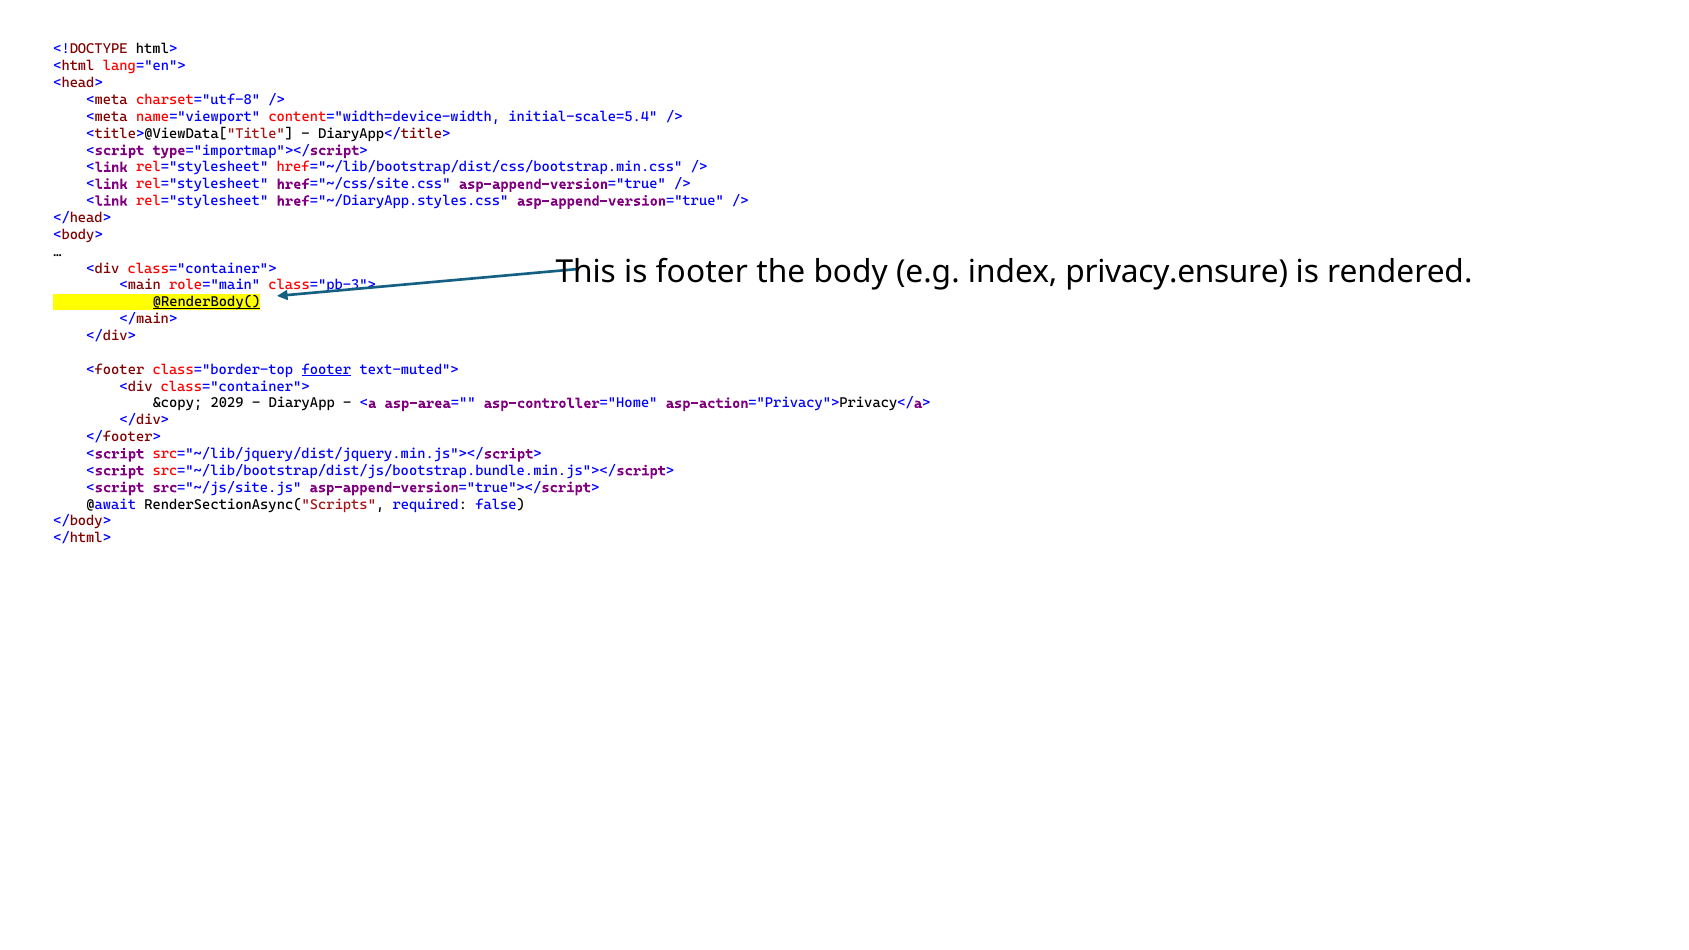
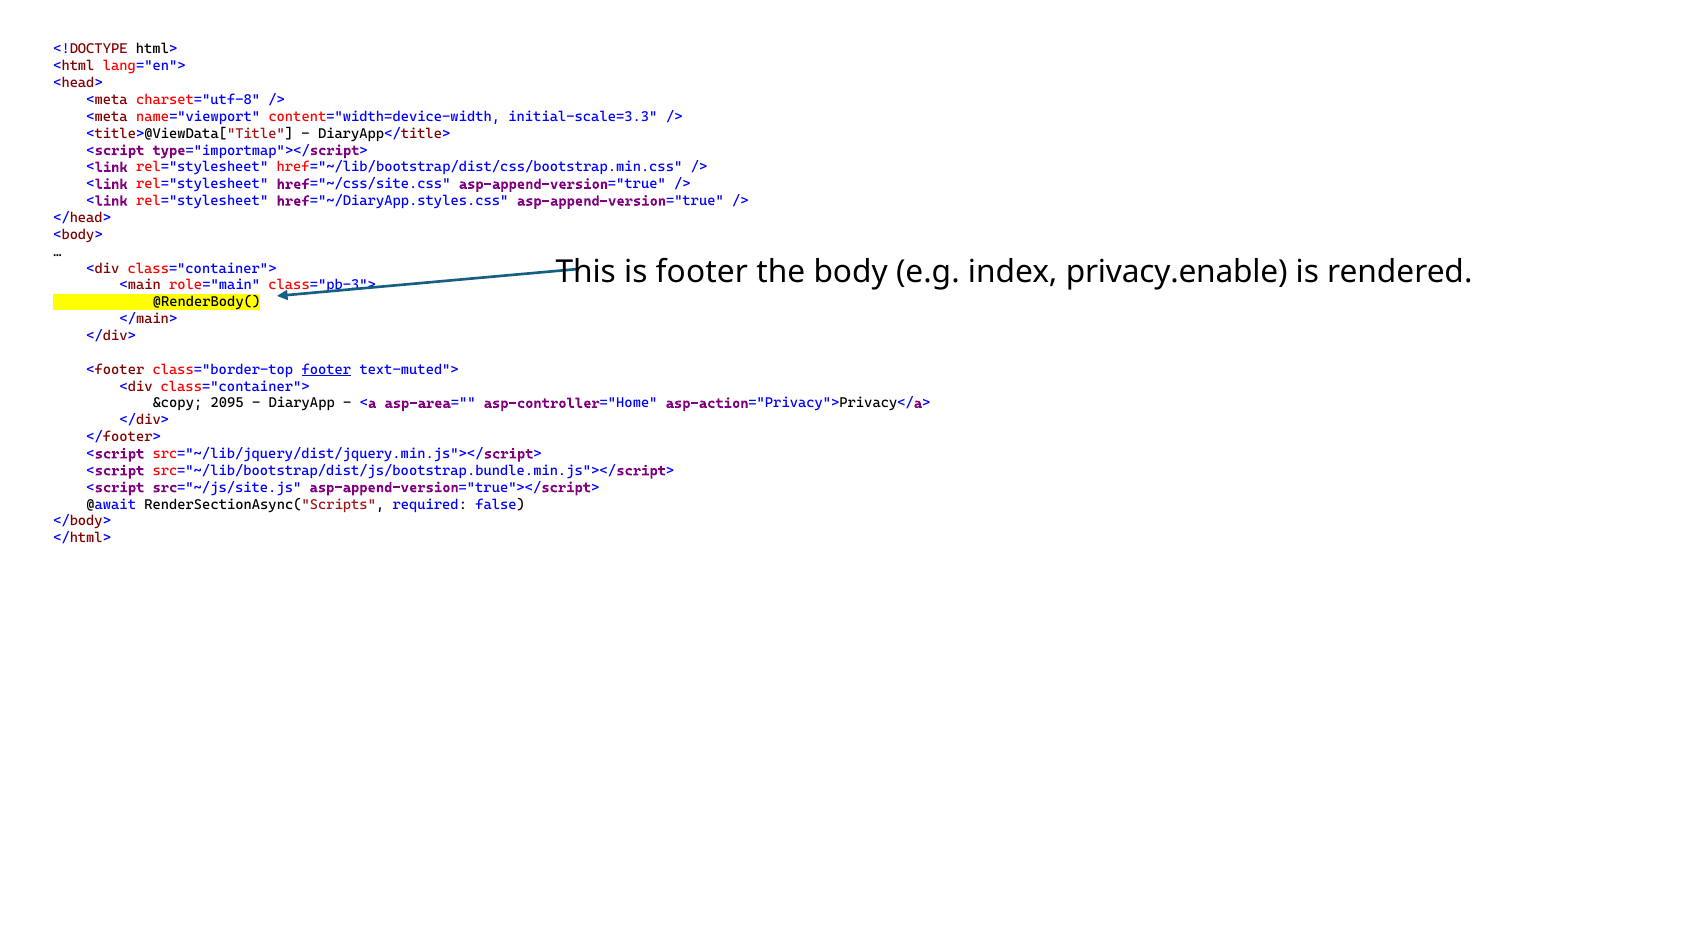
initial-scale=5.4: initial-scale=5.4 -> initial-scale=3.3
privacy.ensure: privacy.ensure -> privacy.enable
@RenderBody( underline: present -> none
2029: 2029 -> 2095
